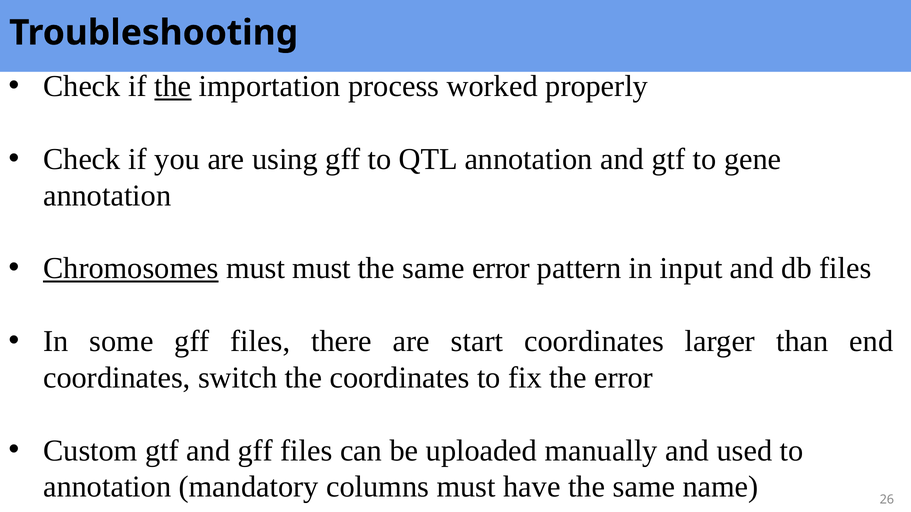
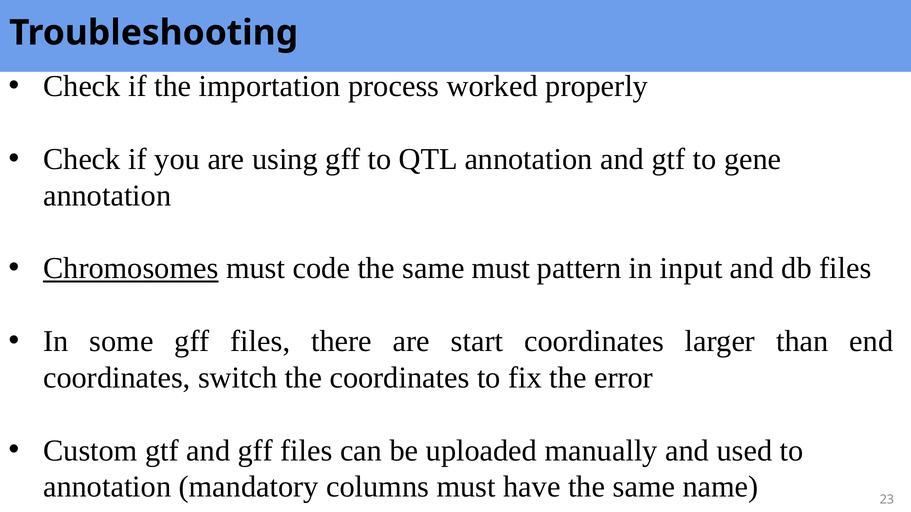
the at (173, 86) underline: present -> none
must must: must -> code
same error: error -> must
26: 26 -> 23
